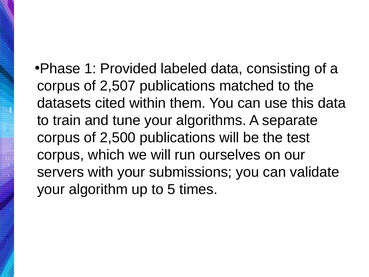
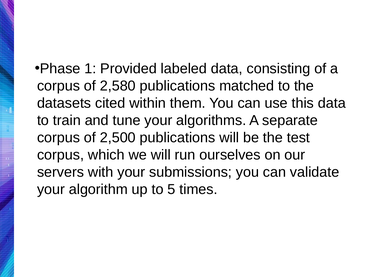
2,507: 2,507 -> 2,580
